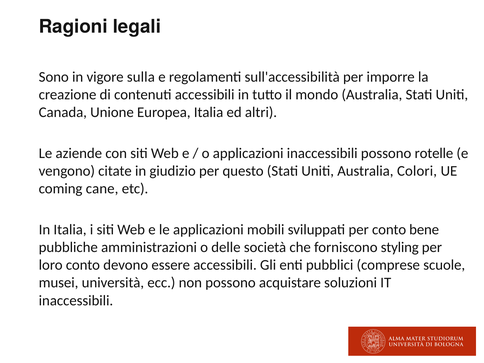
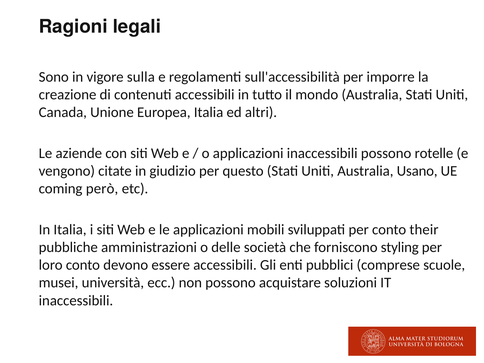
Colori: Colori -> Usano
cane: cane -> però
bene: bene -> their
